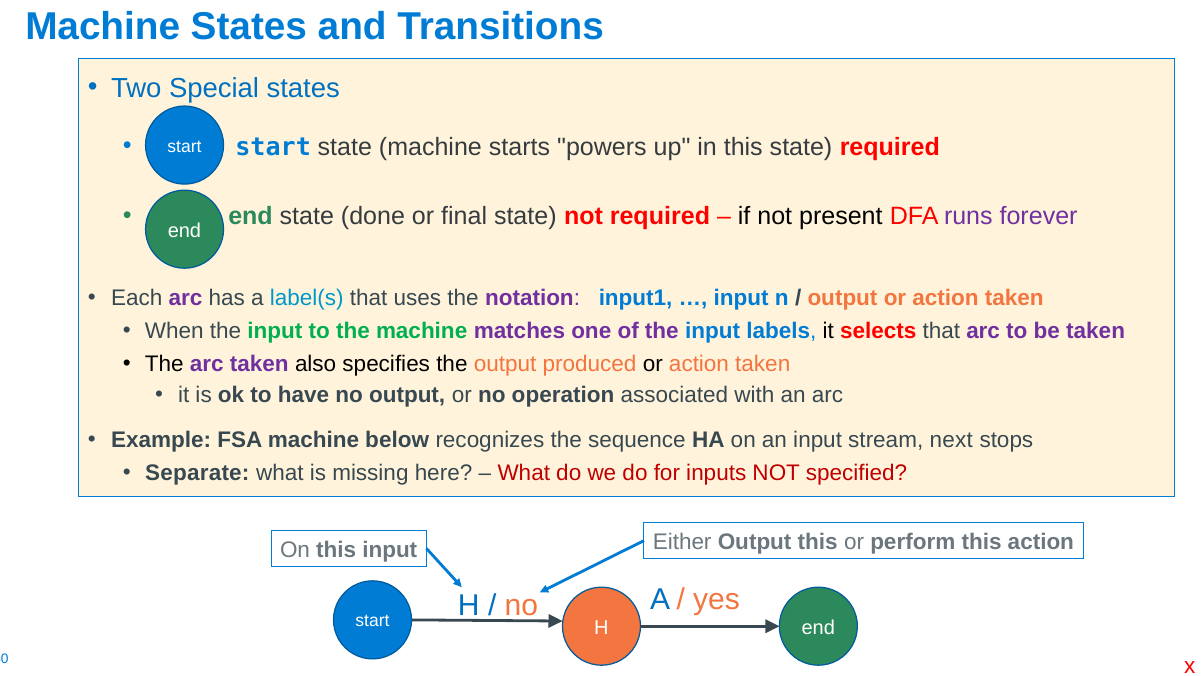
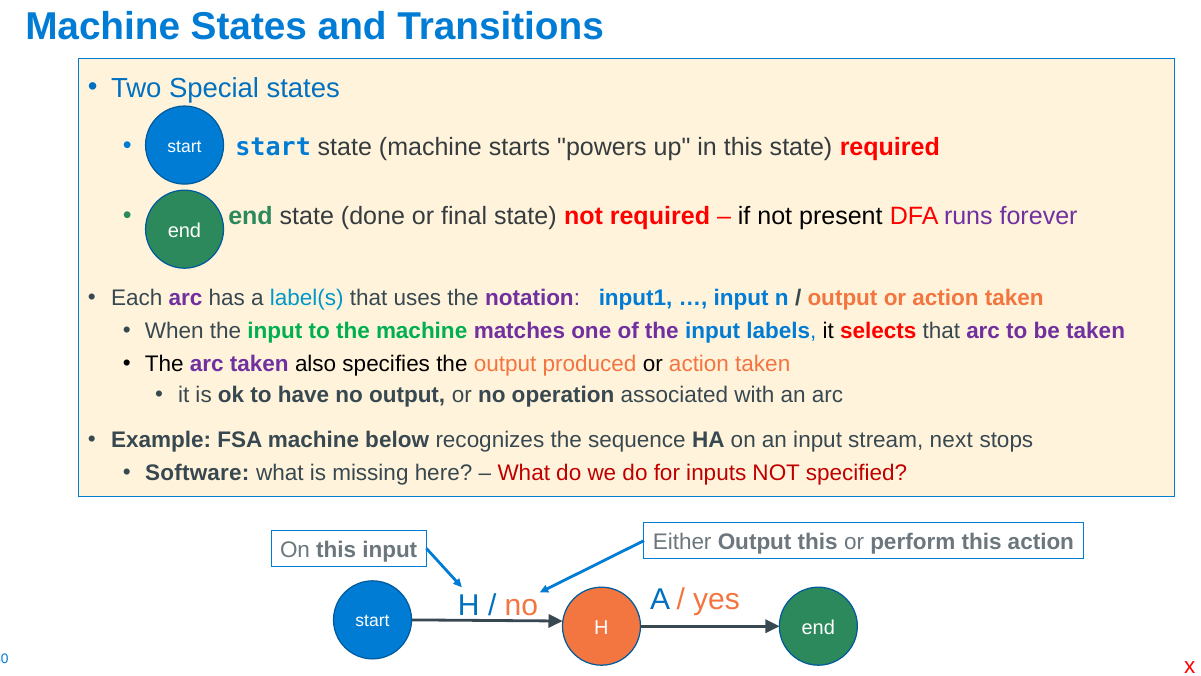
Separate: Separate -> Software
